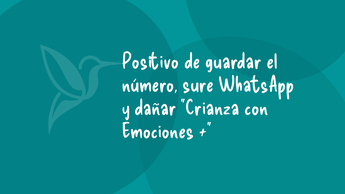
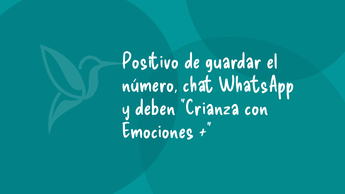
sure: sure -> chat
dañar: dañar -> deben
